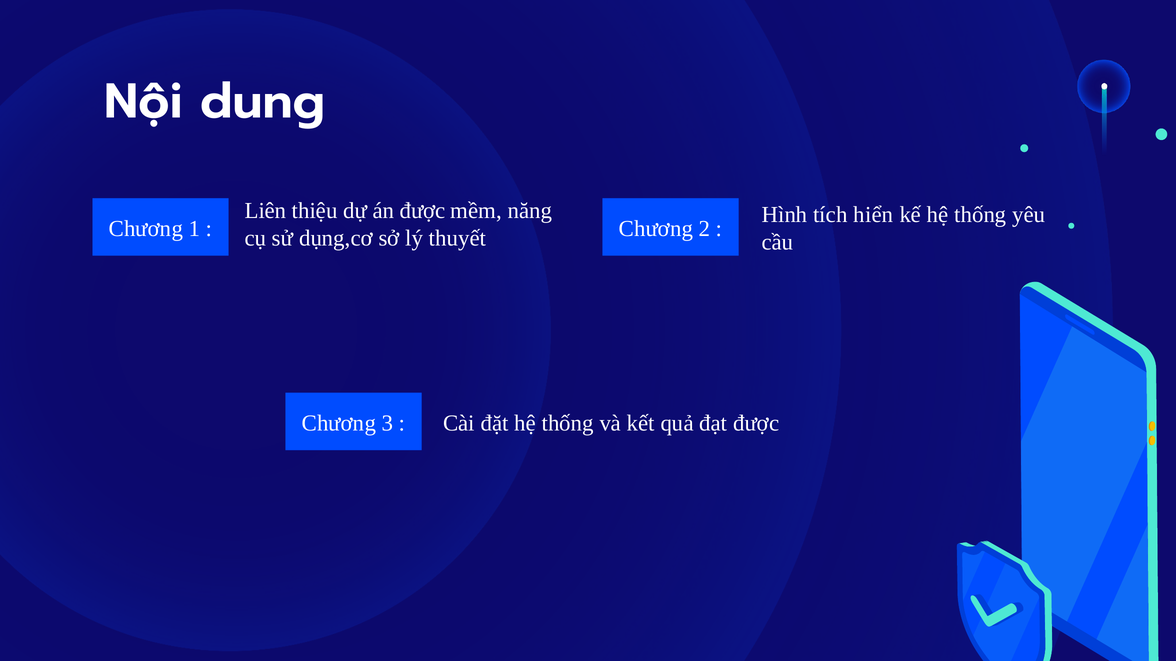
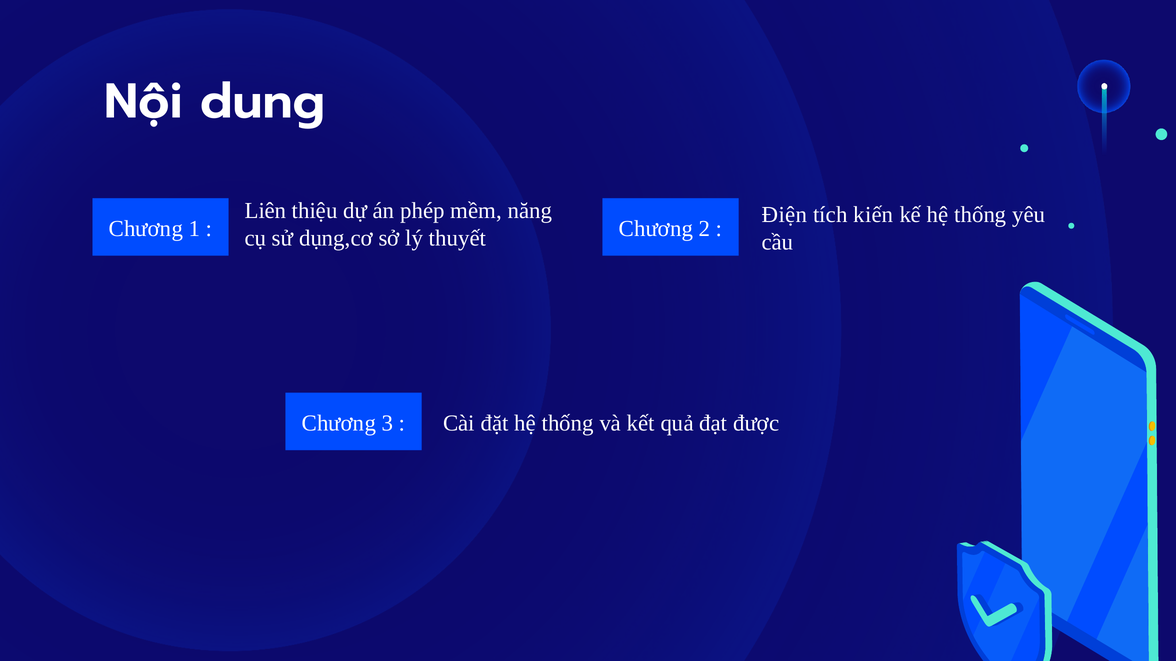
án được: được -> phép
Hình: Hình -> Điện
hiển: hiển -> kiến
